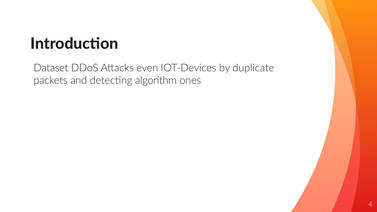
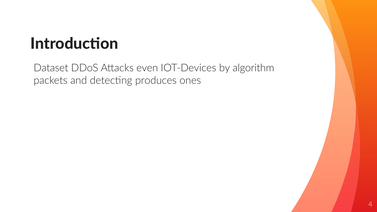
duplicate: duplicate -> algorithm
algorithm: algorithm -> produces
